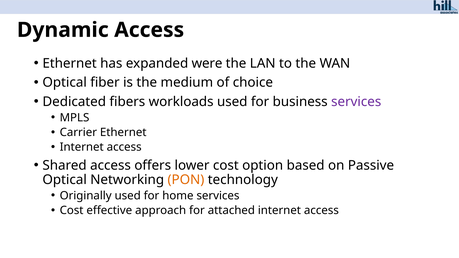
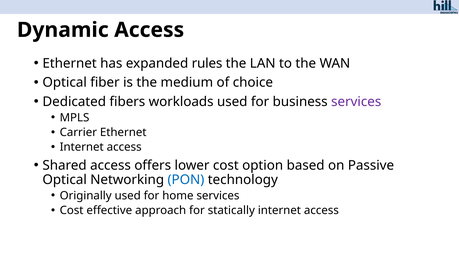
were: were -> rules
PON colour: orange -> blue
attached: attached -> statically
